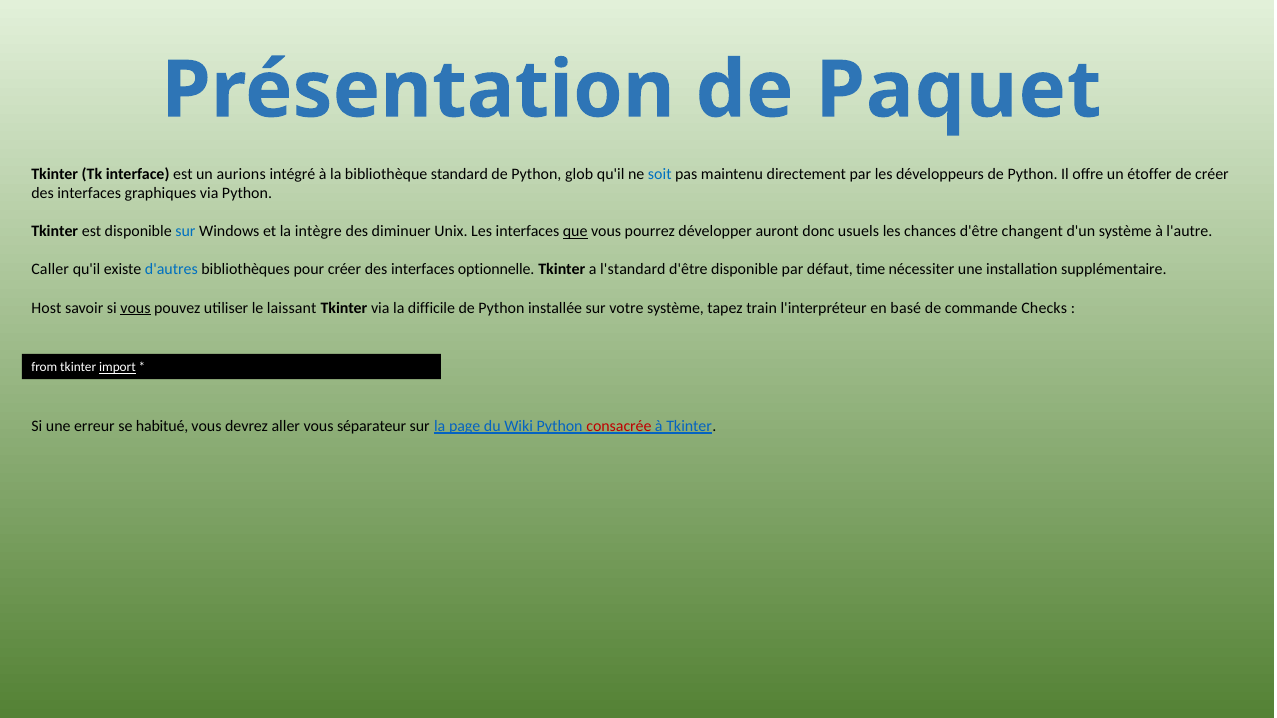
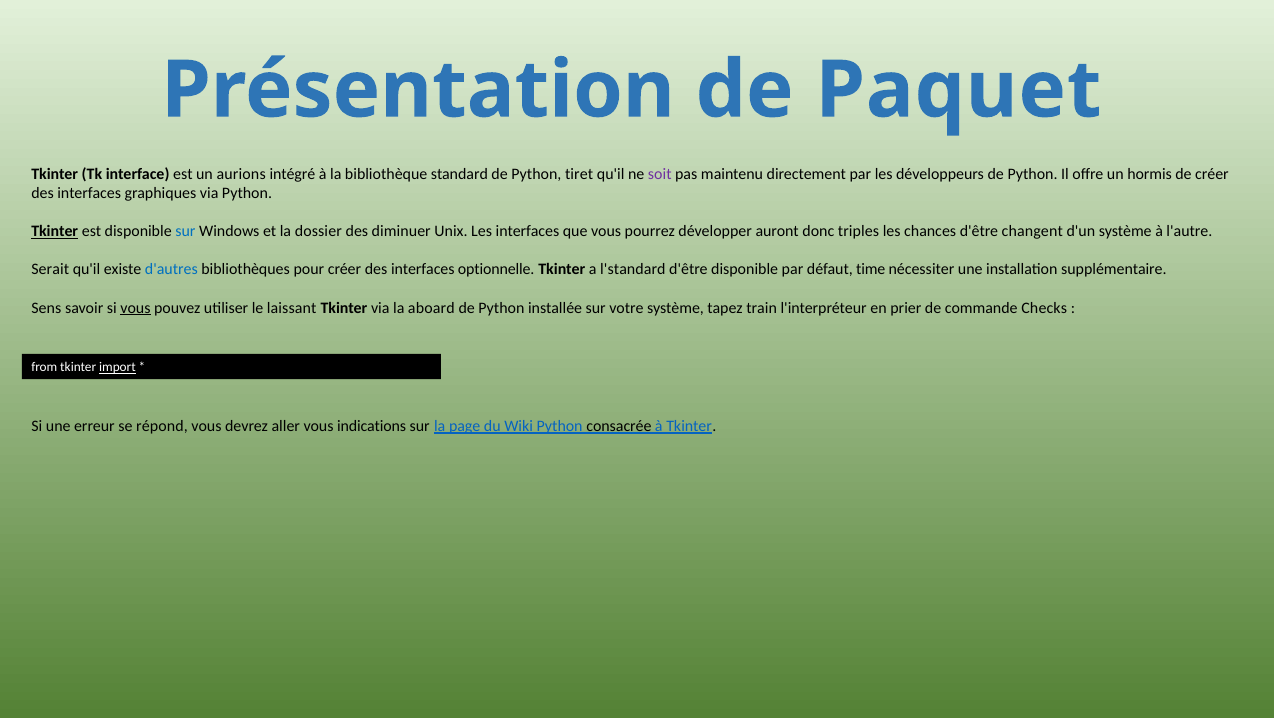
glob: glob -> tiret
soit colour: blue -> purple
étoffer: étoffer -> hormis
Tkinter at (55, 231) underline: none -> present
intègre: intègre -> dossier
que underline: present -> none
usuels: usuels -> triples
Caller: Caller -> Serait
Host: Host -> Sens
difficile: difficile -> aboard
basé: basé -> prier
habitué: habitué -> répond
séparateur: séparateur -> indications
consacrée colour: red -> black
